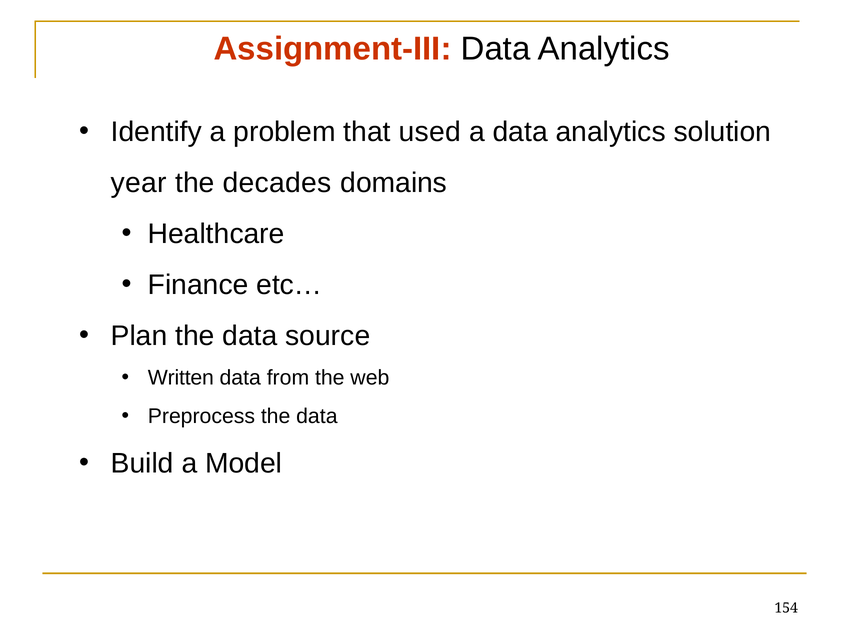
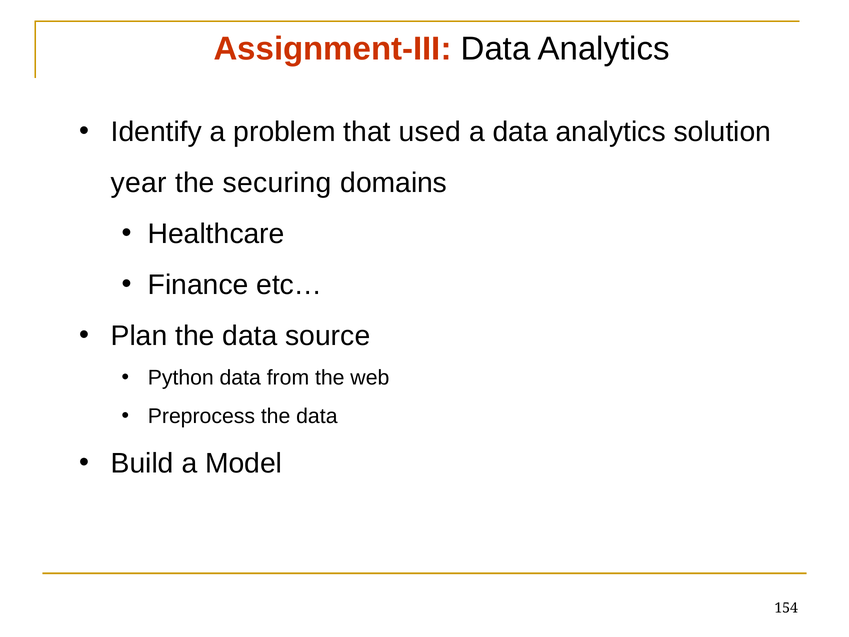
decades: decades -> securing
Written: Written -> Python
